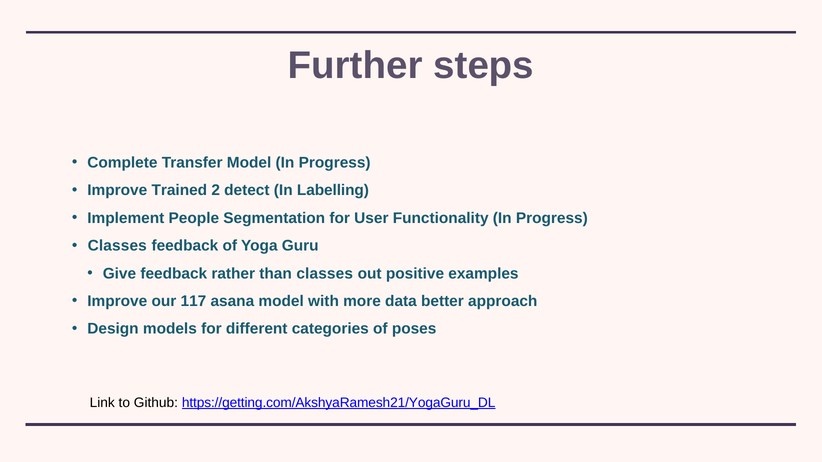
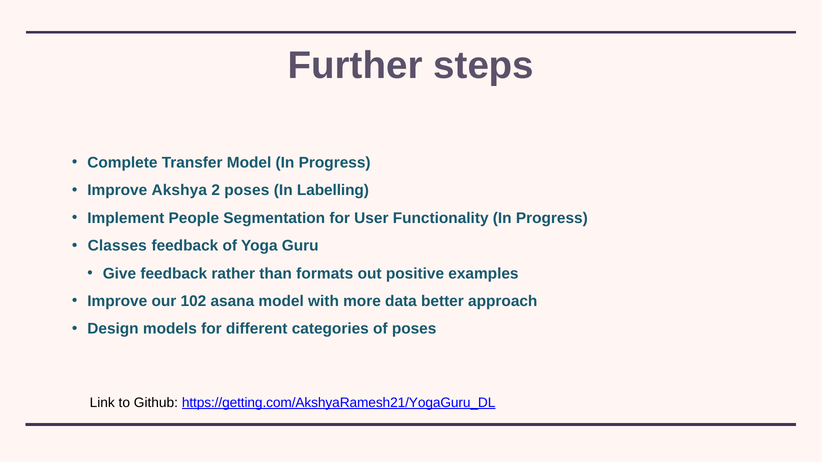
Trained: Trained -> Akshya
2 detect: detect -> poses
than classes: classes -> formats
117: 117 -> 102
